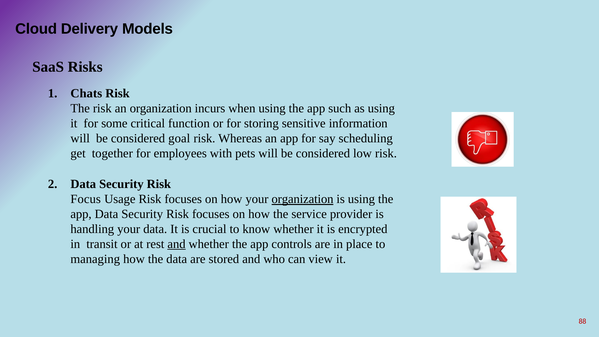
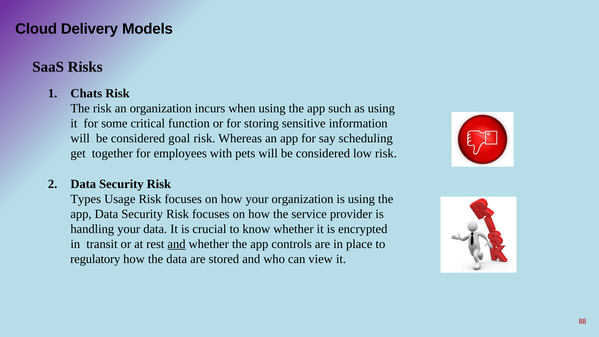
Focus: Focus -> Types
organization at (302, 199) underline: present -> none
managing: managing -> regulatory
